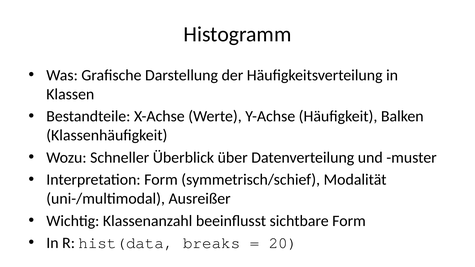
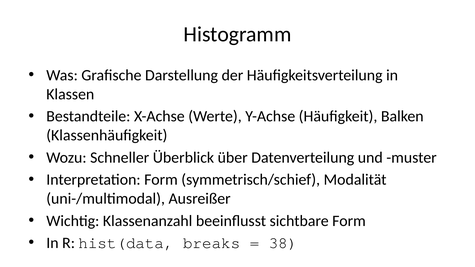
20: 20 -> 38
